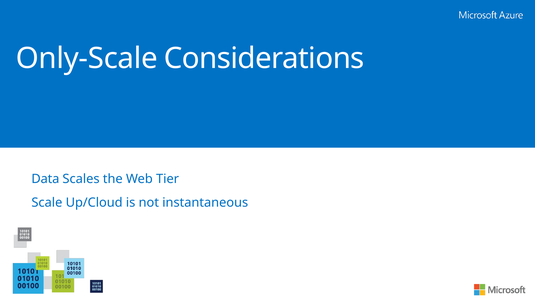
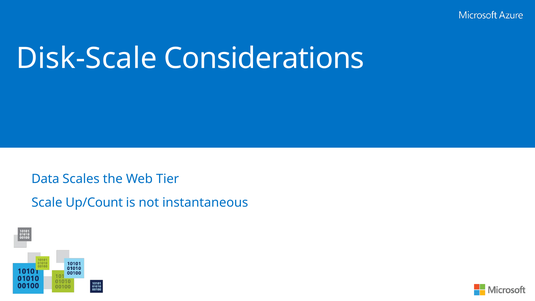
Only-Scale: Only-Scale -> Disk-Scale
Up/Cloud: Up/Cloud -> Up/Count
